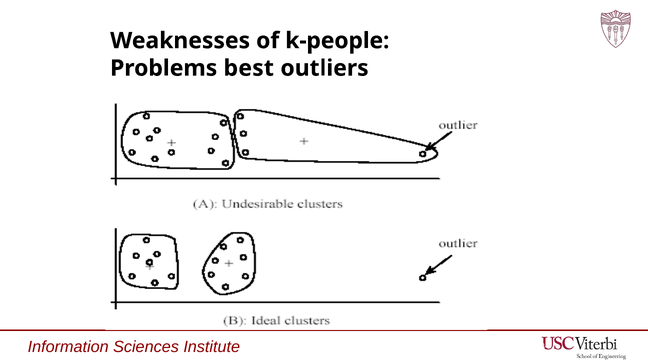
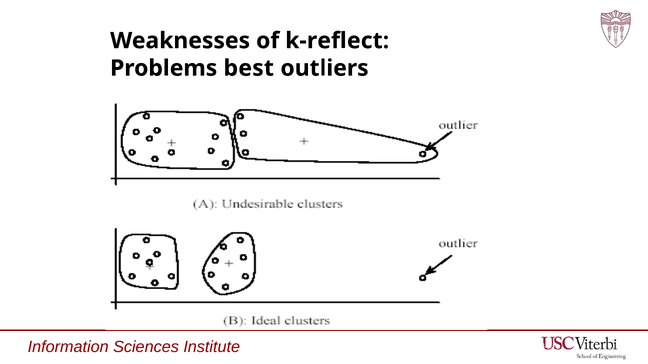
k-people: k-people -> k-reflect
